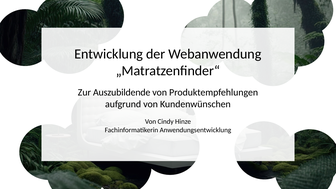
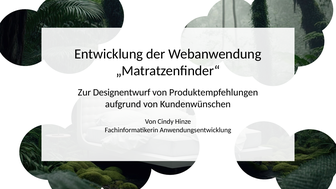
Auszubildende: Auszubildende -> Designentwurf
